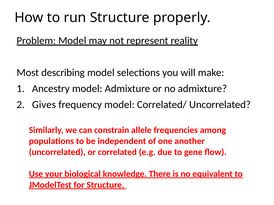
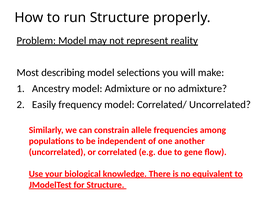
Gives: Gives -> Easily
